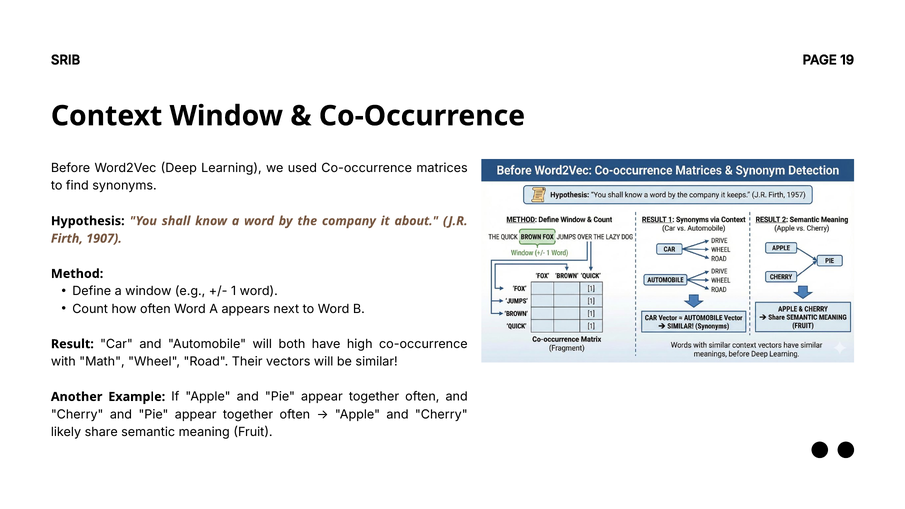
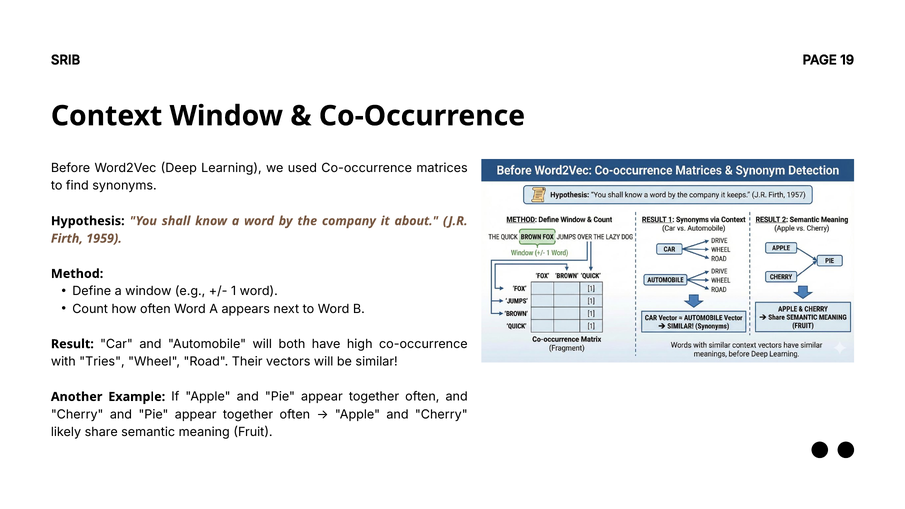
1907: 1907 -> 1959
Math: Math -> Tries
